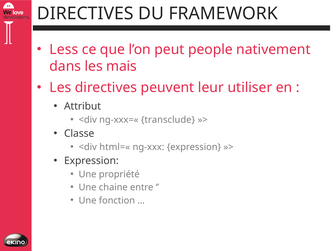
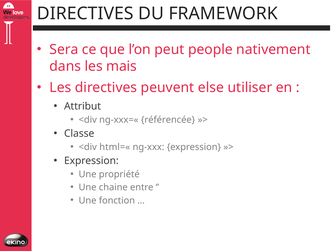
Less: Less -> Sera
leur: leur -> else
transclude: transclude -> référencée
